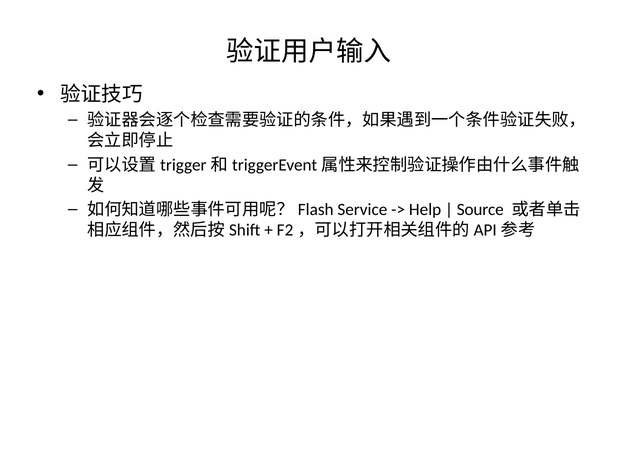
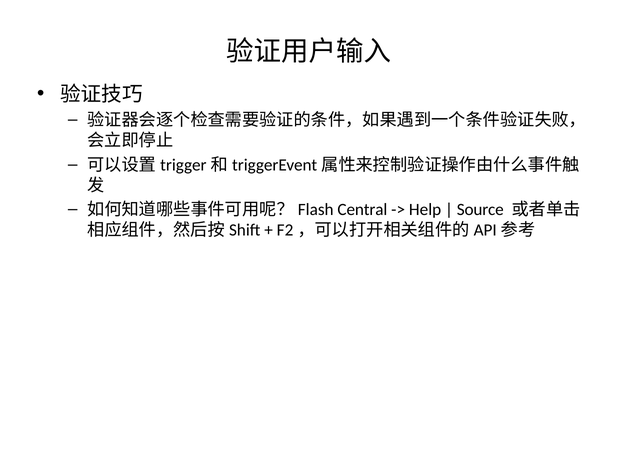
Service: Service -> Central
